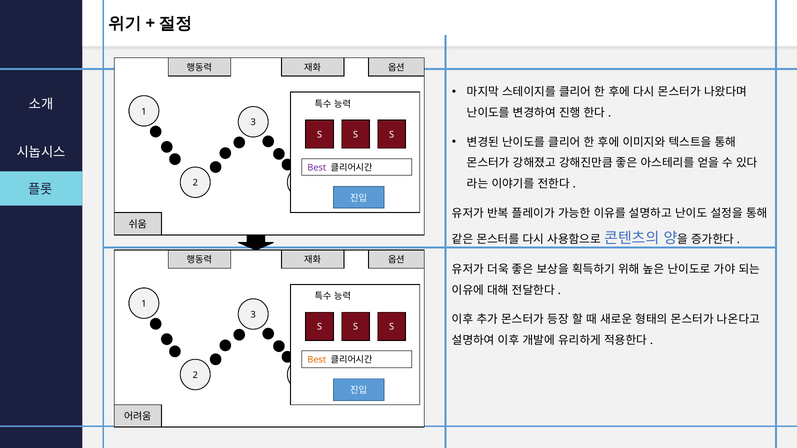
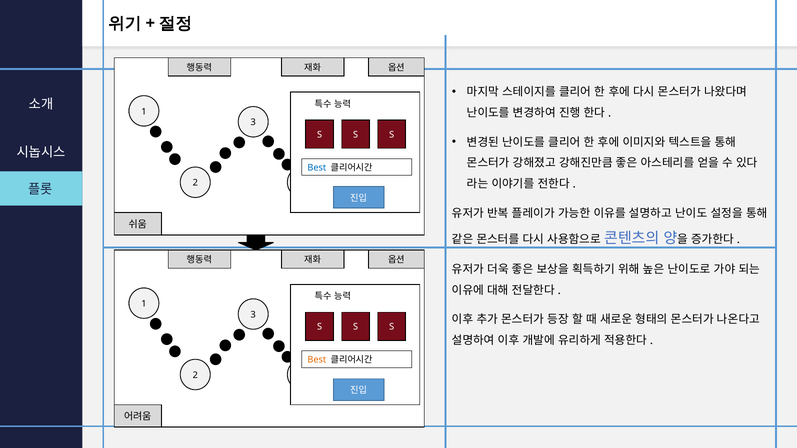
Best at (317, 168) colour: purple -> blue
